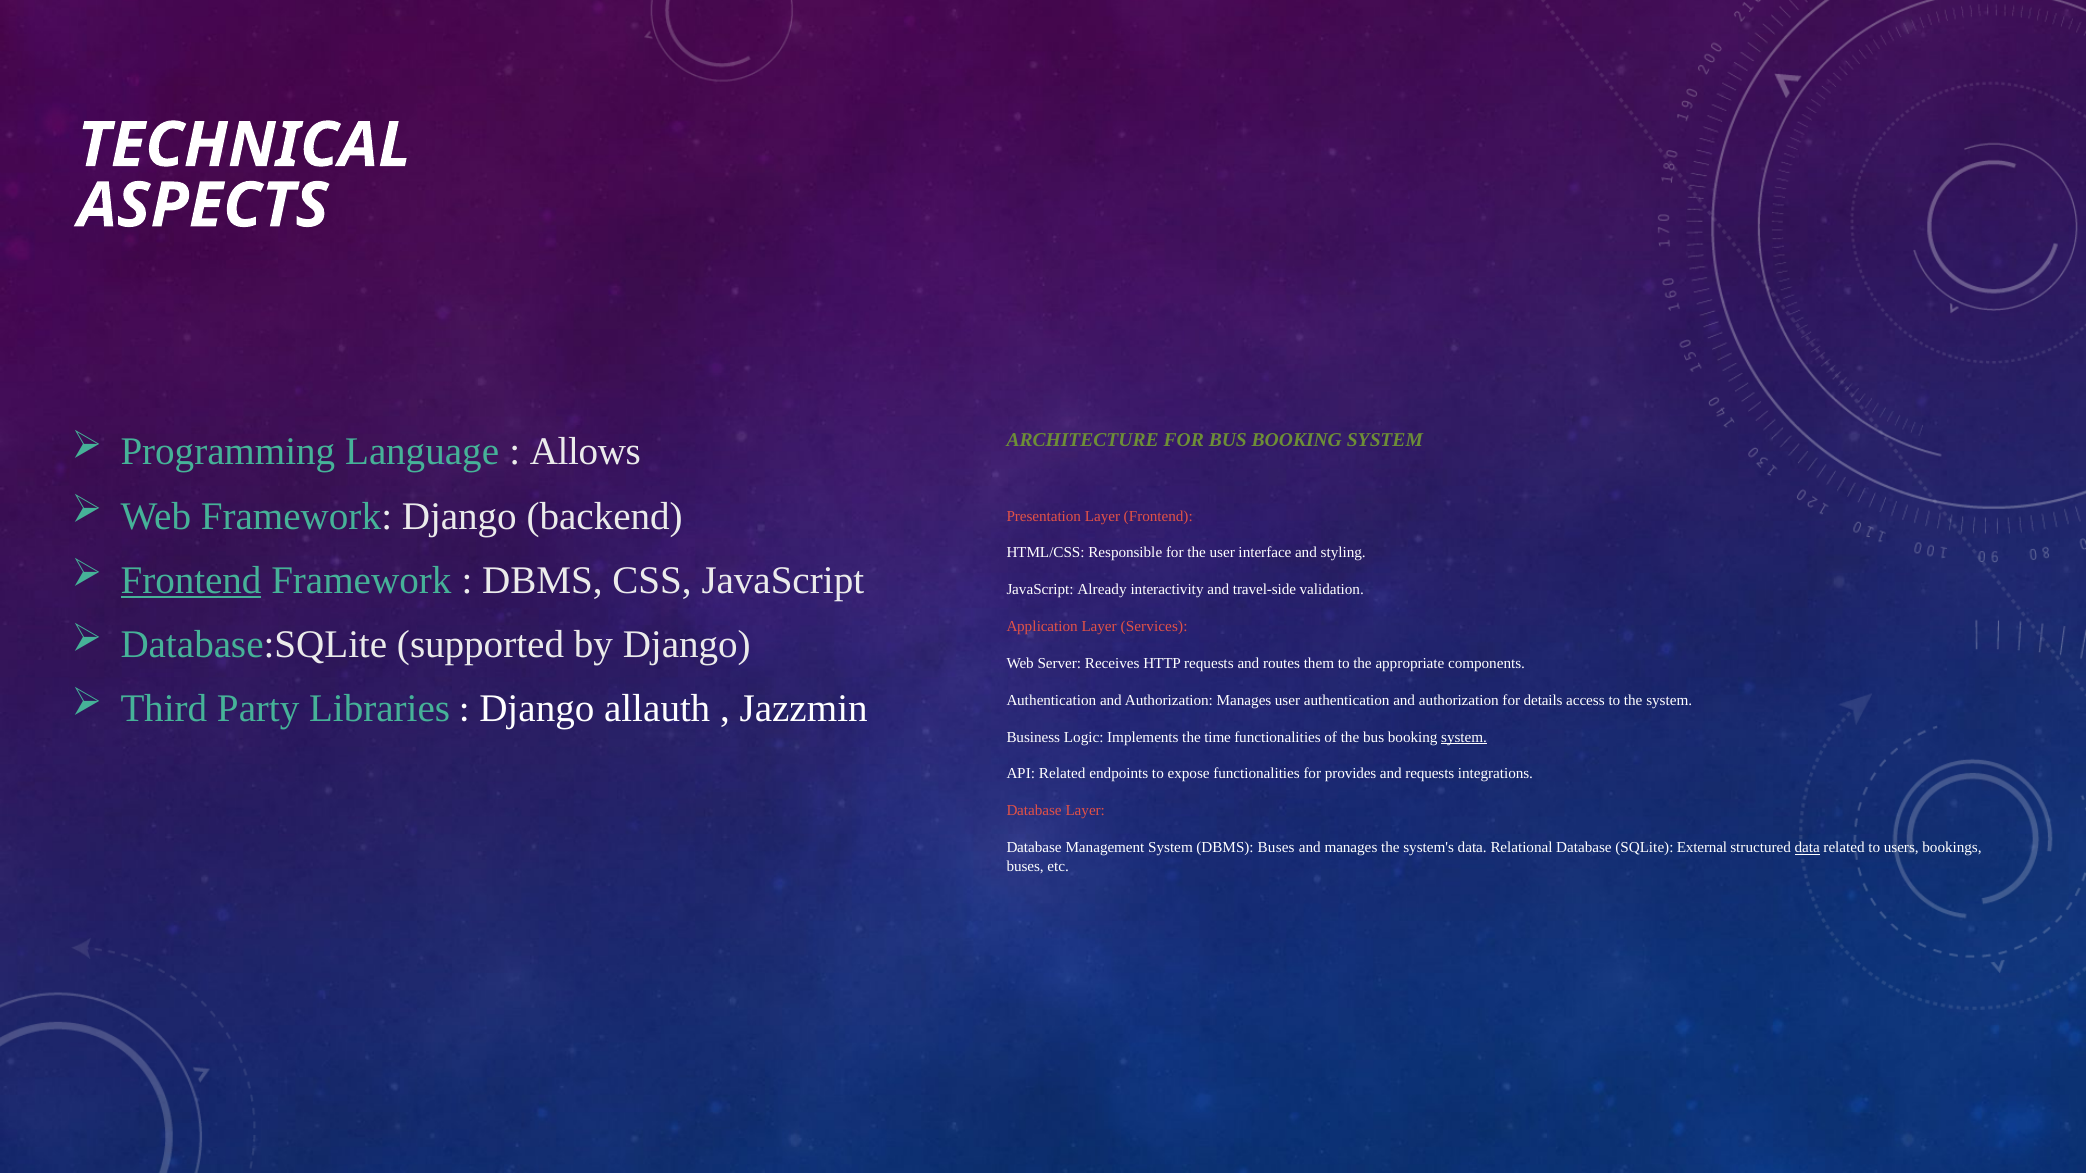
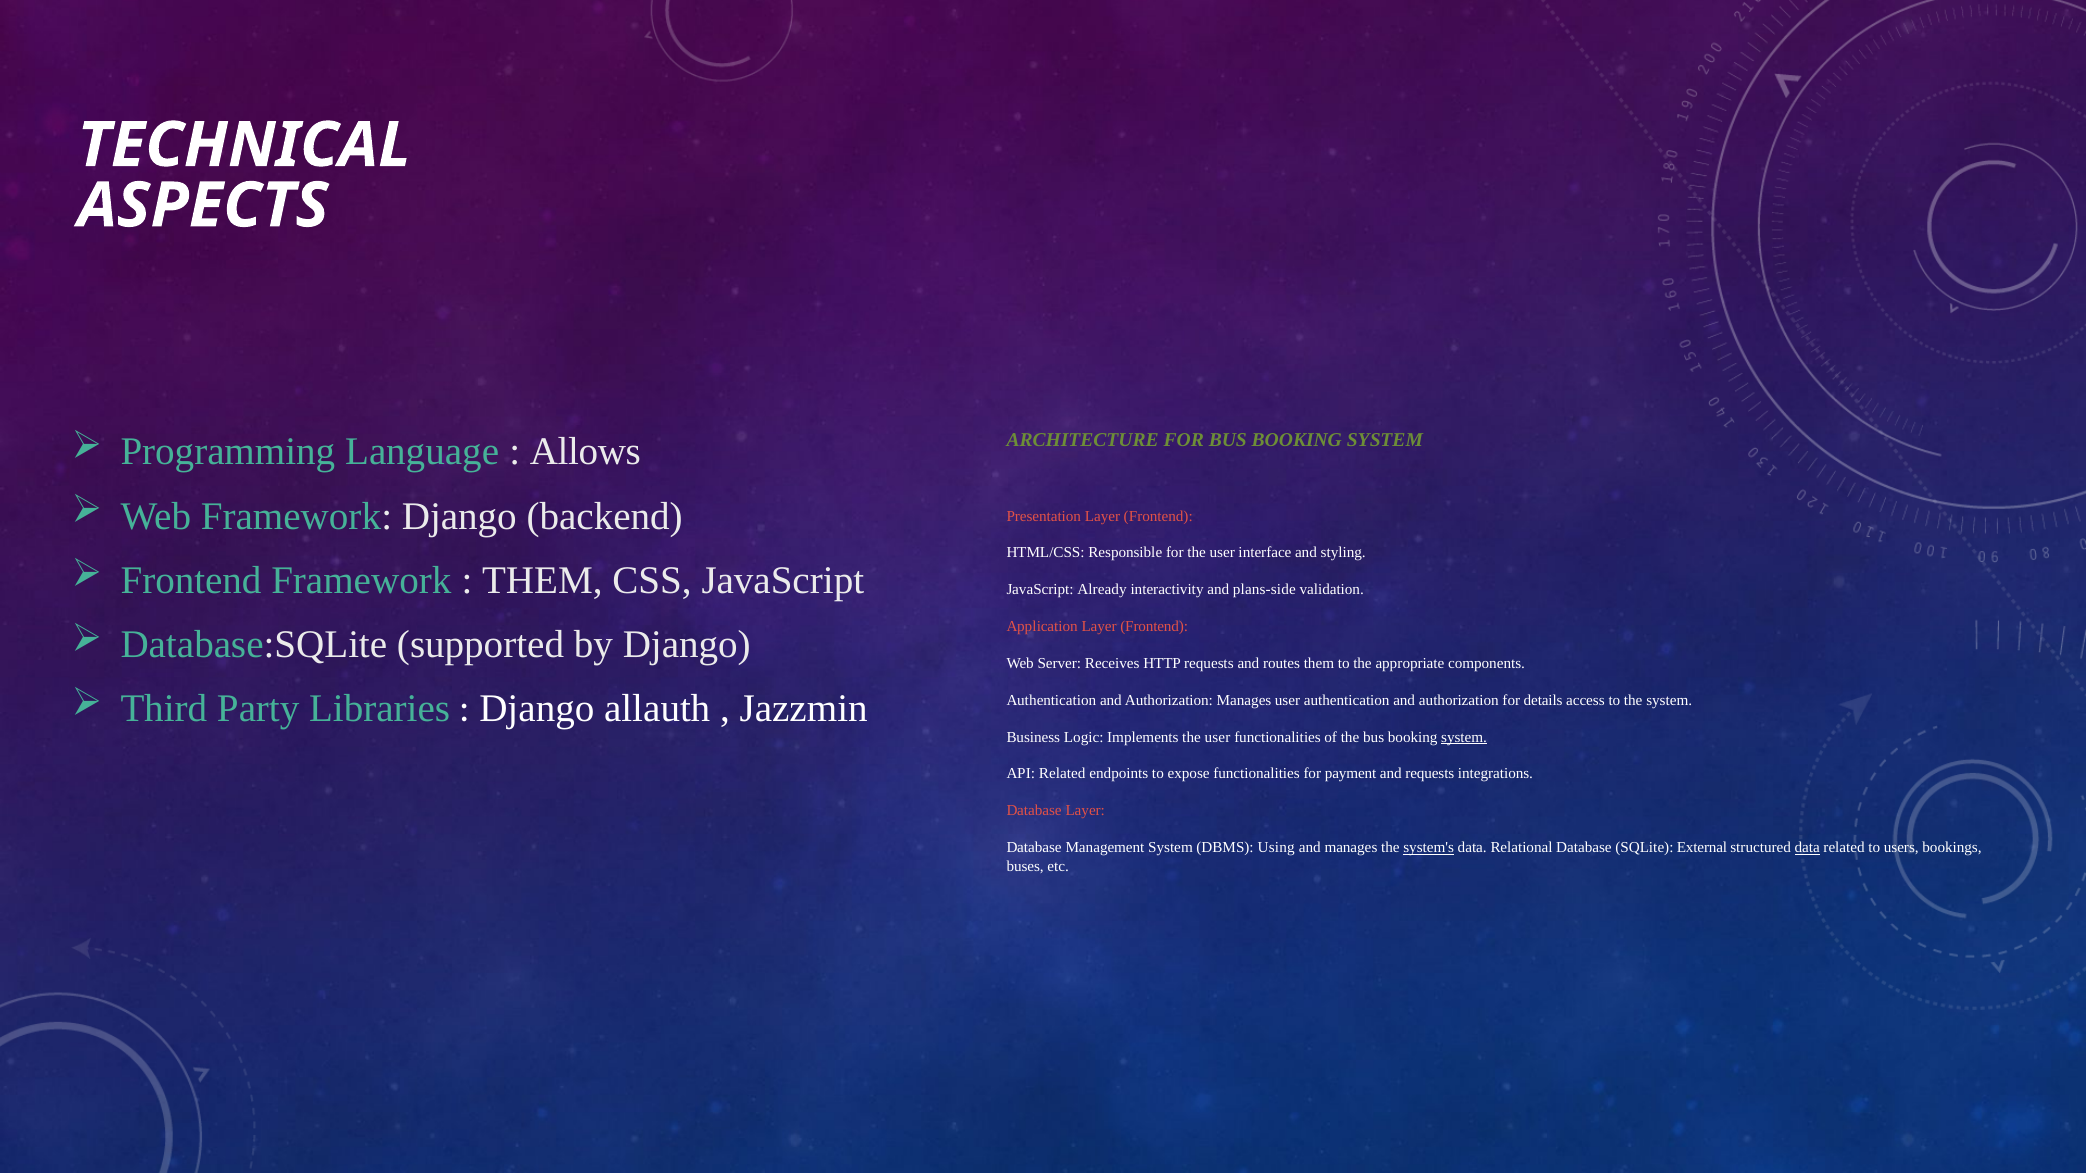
Frontend at (191, 581) underline: present -> none
DBMS at (542, 581): DBMS -> THEM
travel-side: travel-side -> plans-side
Application Layer Services: Services -> Frontend
Implements the time: time -> user
provides: provides -> payment
DBMS Buses: Buses -> Using
system's underline: none -> present
